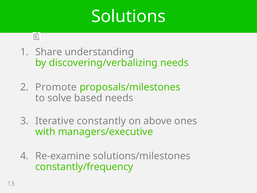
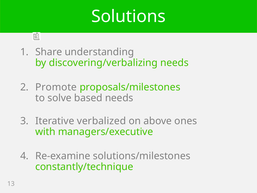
constantly: constantly -> verbalized
constantly/frequency: constantly/frequency -> constantly/technique
